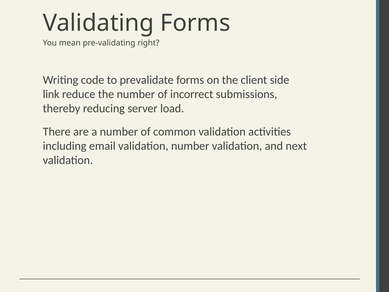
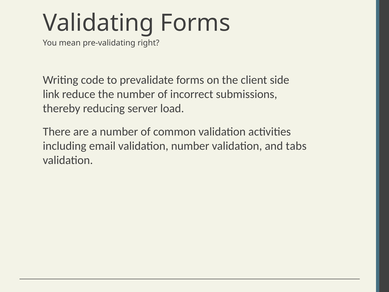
next: next -> tabs
